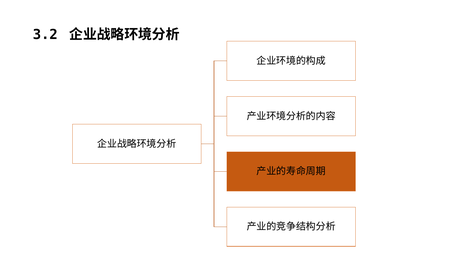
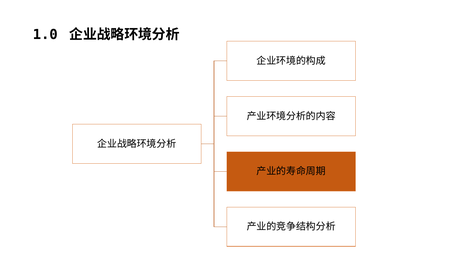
3.2: 3.2 -> 1.0
